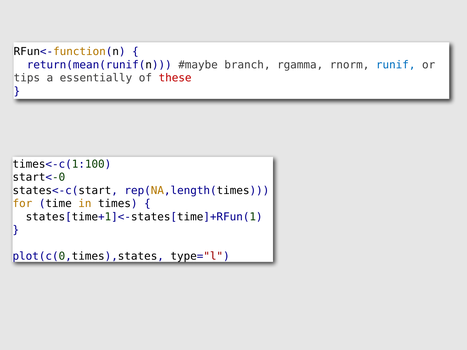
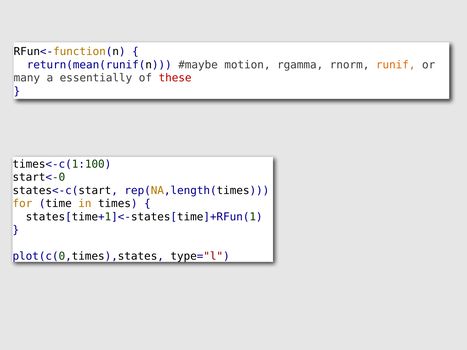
branch: branch -> motion
runif colour: blue -> orange
tips: tips -> many
